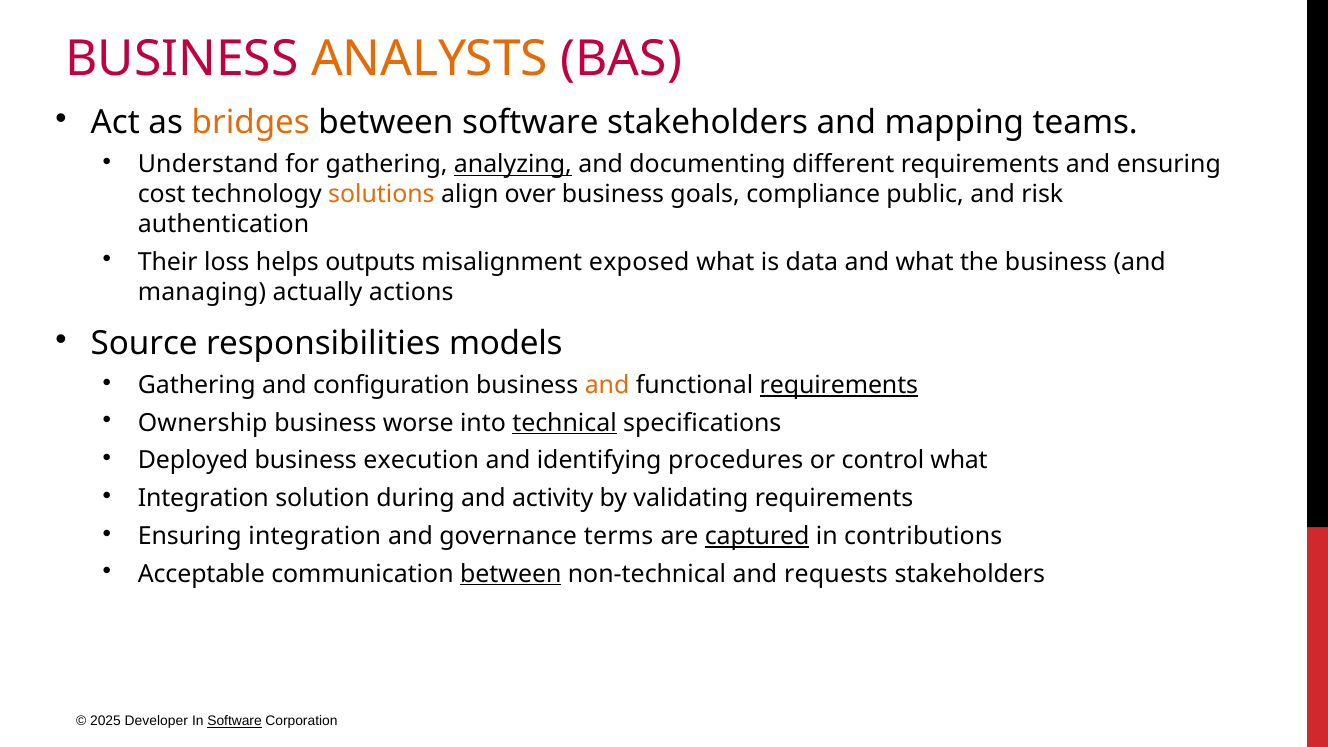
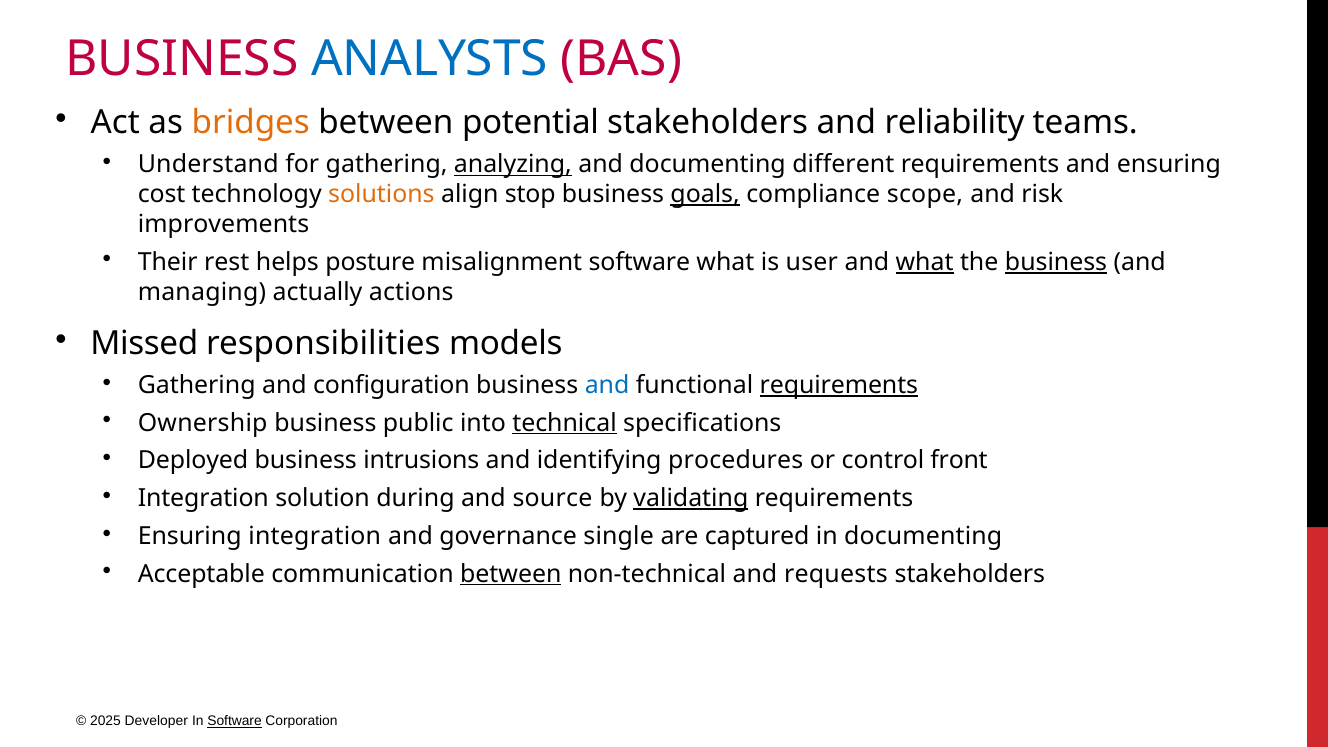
ANALYSTS colour: orange -> blue
between software: software -> potential
mapping: mapping -> reliability
over: over -> stop
goals underline: none -> present
public: public -> scope
authentication: authentication -> improvements
loss: loss -> rest
outputs: outputs -> posture
misalignment exposed: exposed -> software
data: data -> user
what at (925, 262) underline: none -> present
business at (1056, 262) underline: none -> present
Source: Source -> Missed
and at (607, 385) colour: orange -> blue
worse: worse -> public
execution: execution -> intrusions
control what: what -> front
activity: activity -> source
validating underline: none -> present
terms: terms -> single
captured underline: present -> none
in contributions: contributions -> documenting
